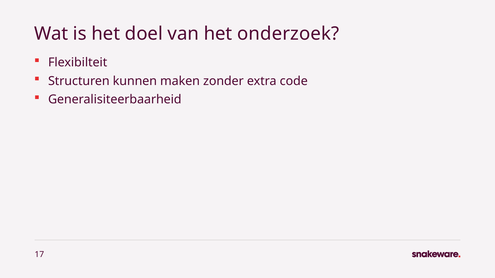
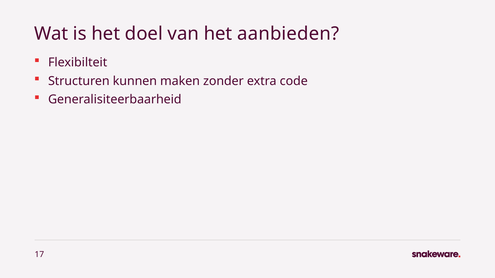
onderzoek: onderzoek -> aanbieden
